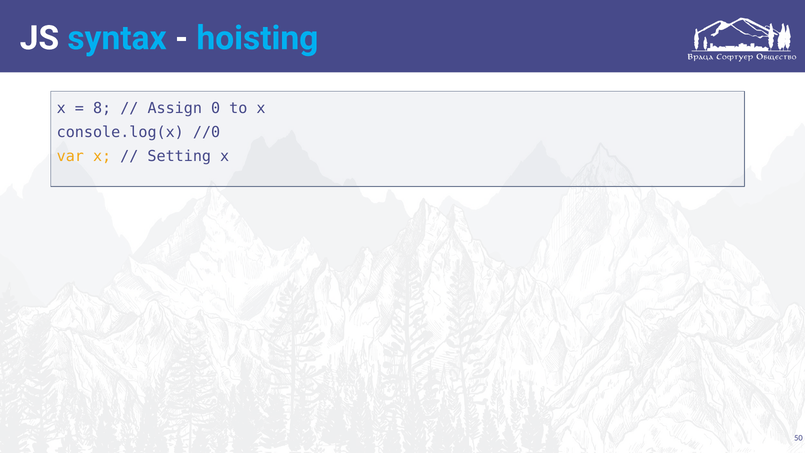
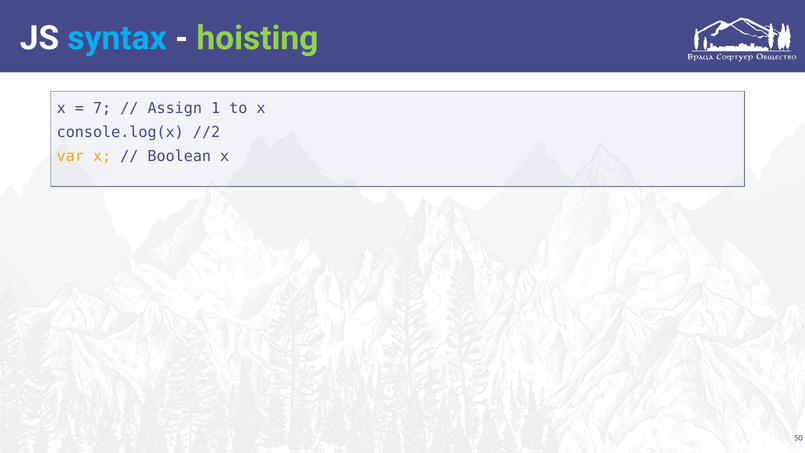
hoisting colour: light blue -> light green
8: 8 -> 7
0: 0 -> 1
//0: //0 -> //2
Setting: Setting -> Boolean
